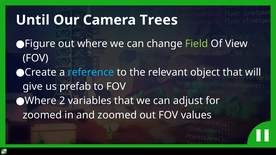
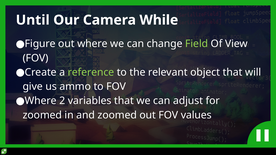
Trees: Trees -> While
reference colour: light blue -> light green
prefab: prefab -> ammo
